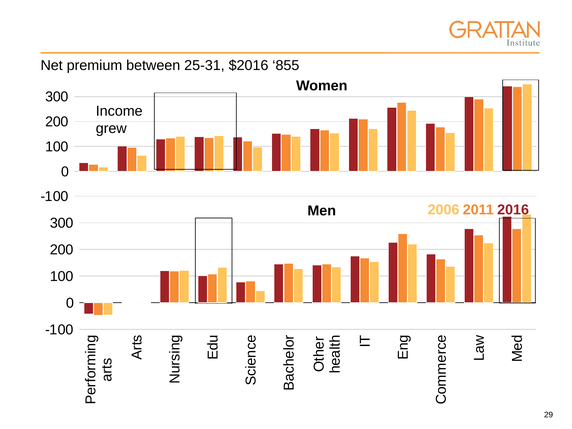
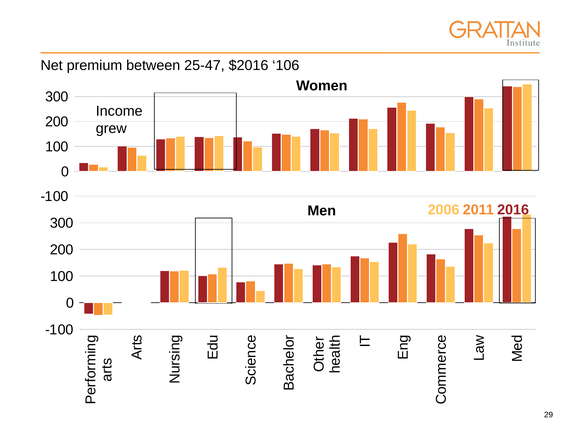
25-31: 25-31 -> 25-47
855: 855 -> 106
